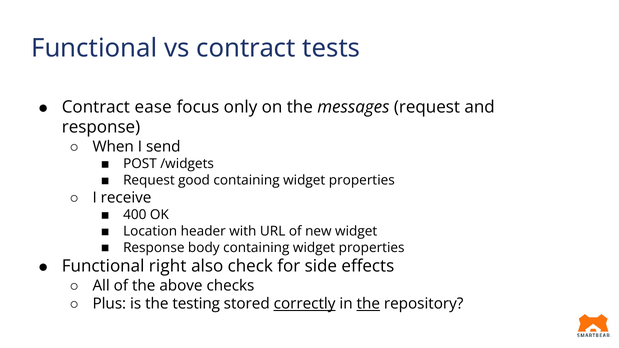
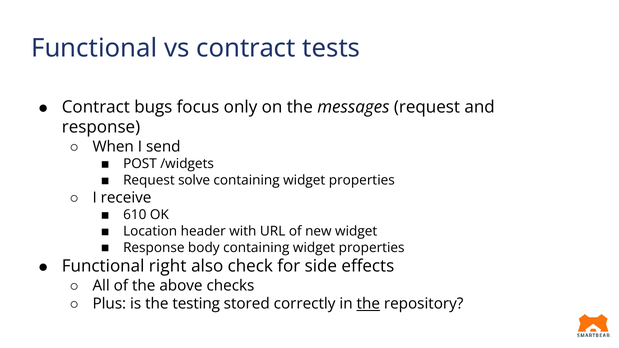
ease: ease -> bugs
good: good -> solve
400: 400 -> 610
correctly underline: present -> none
